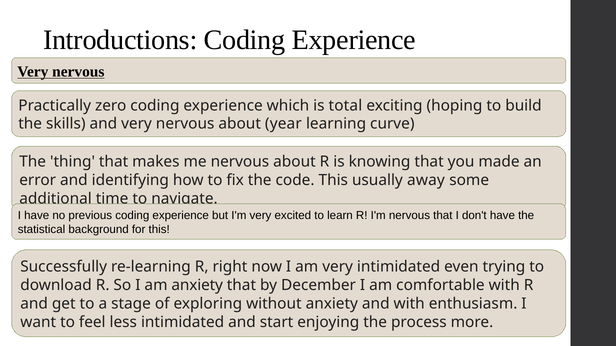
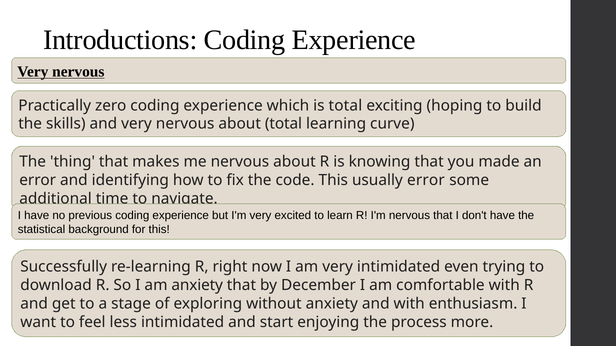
about year: year -> total
usually away: away -> error
